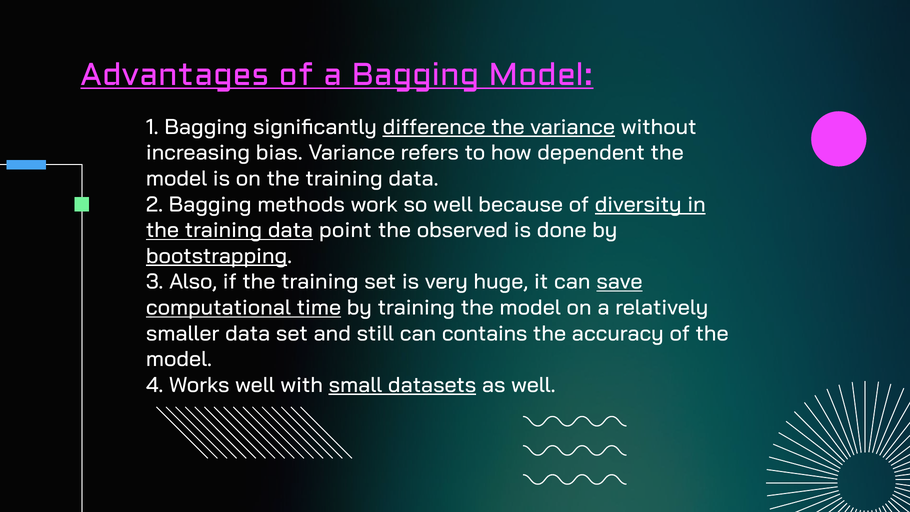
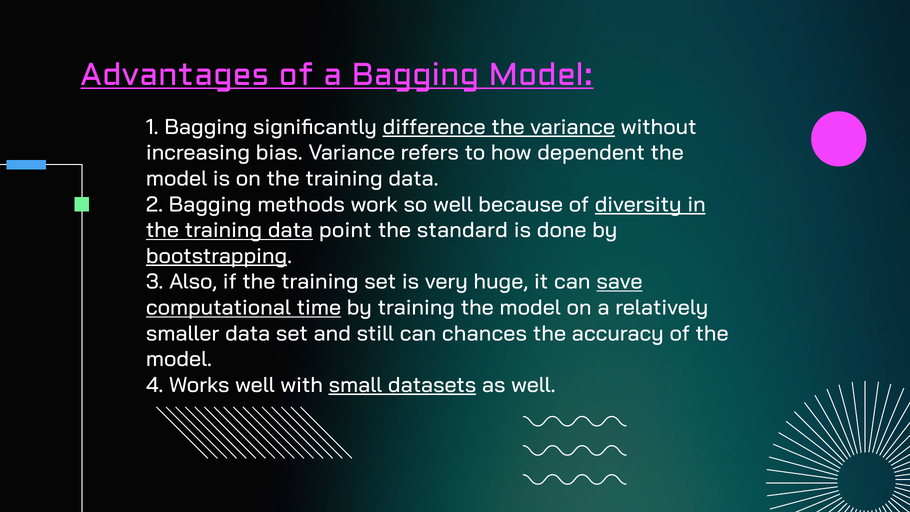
observed: observed -> standard
contains: contains -> chances
